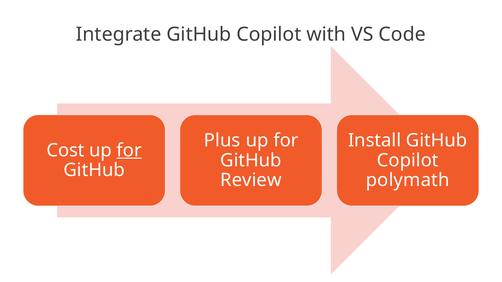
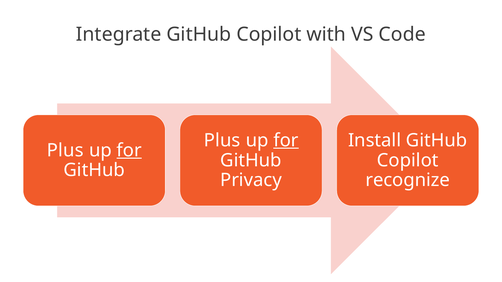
for at (286, 141) underline: none -> present
Cost at (65, 150): Cost -> Plus
Review: Review -> Privacy
polymath: polymath -> recognize
